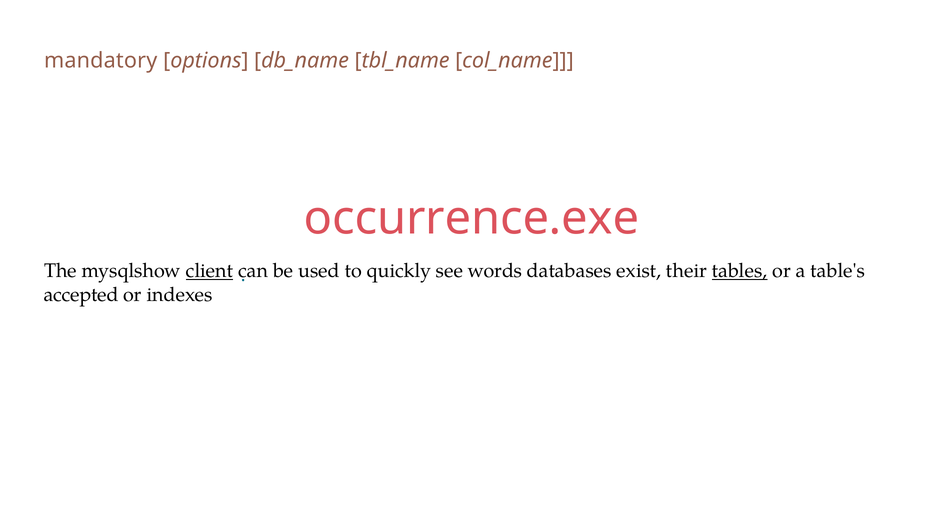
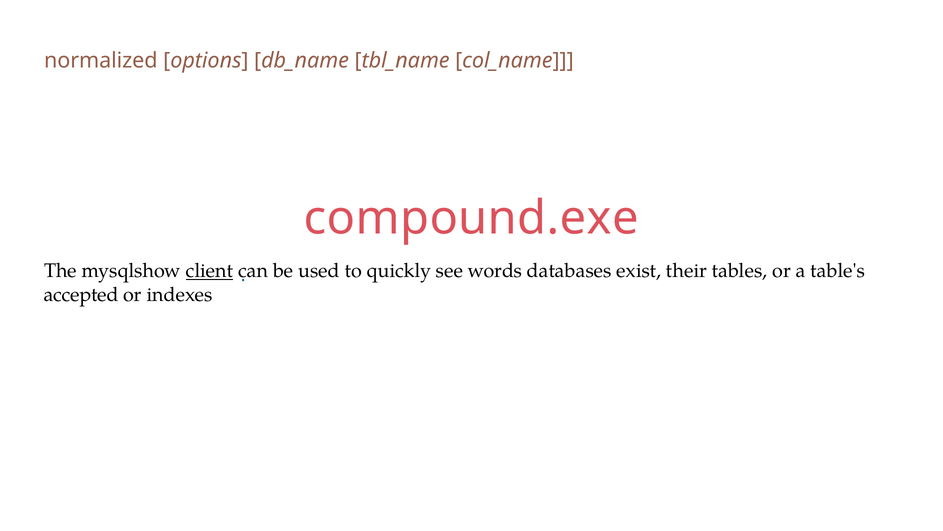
mandatory: mandatory -> normalized
occurrence.exe: occurrence.exe -> compound.exe
tables underline: present -> none
